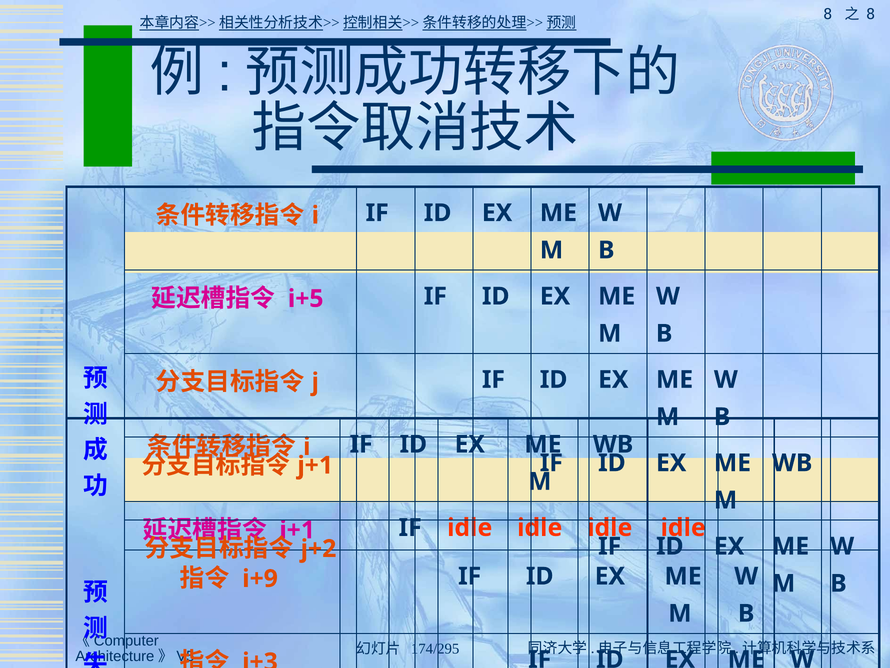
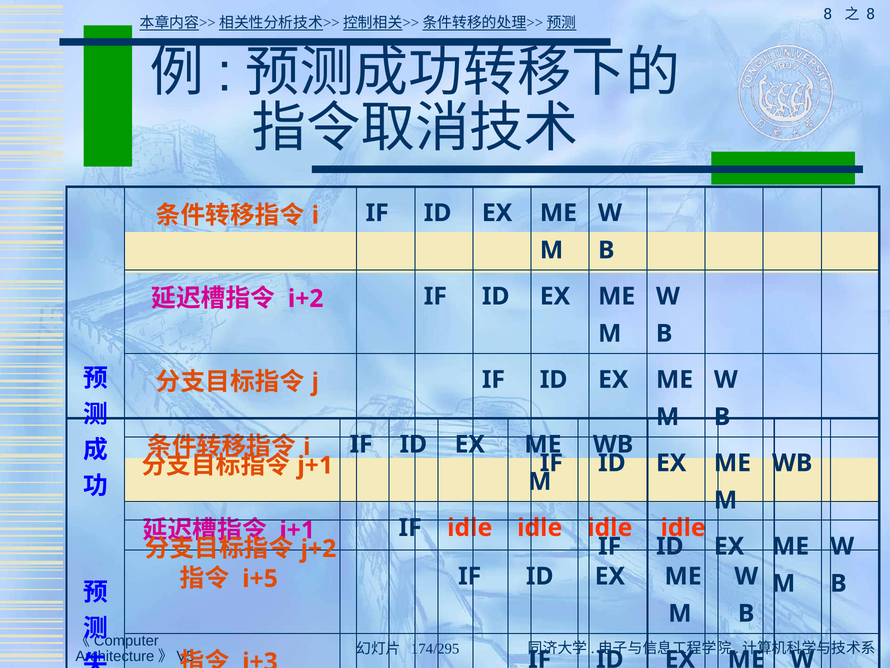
i+5: i+5 -> i+2
i+9: i+9 -> i+5
